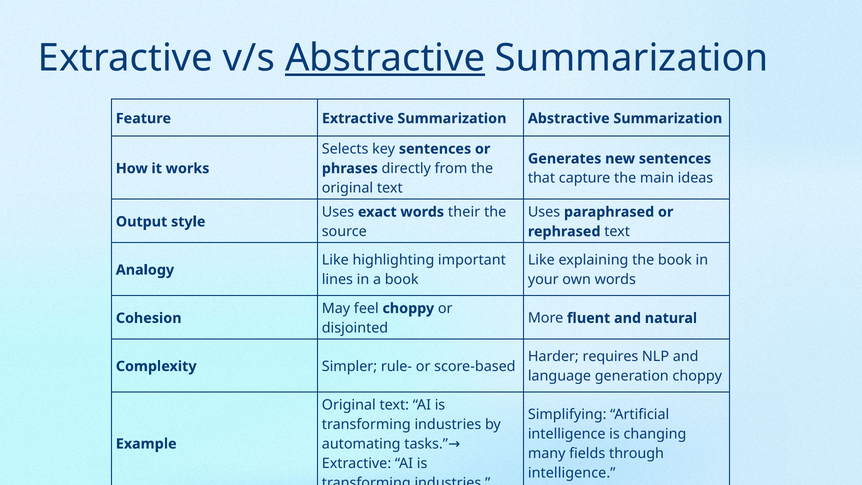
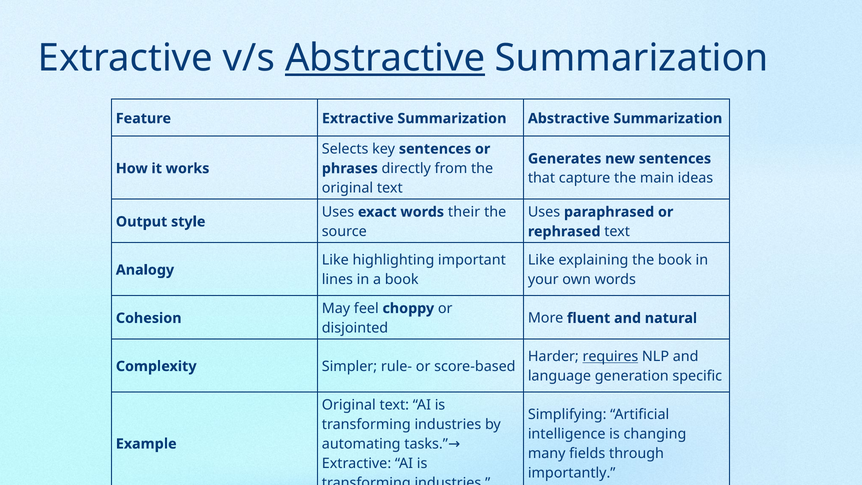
requires underline: none -> present
generation choppy: choppy -> specific
intelligence at (572, 473): intelligence -> importantly
